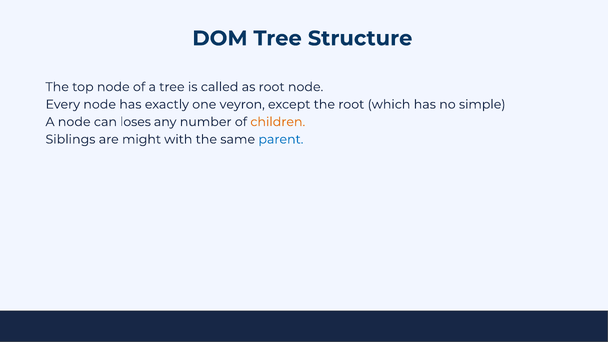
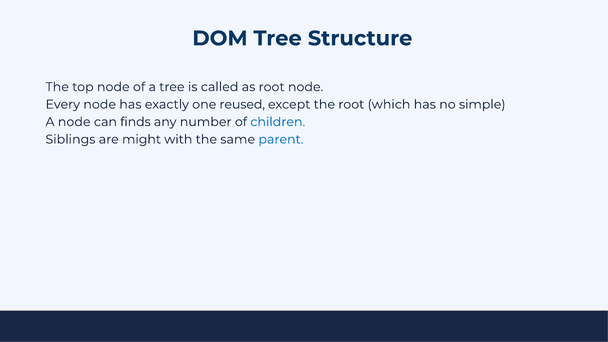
veyron: veyron -> reused
loses: loses -> finds
children colour: orange -> blue
